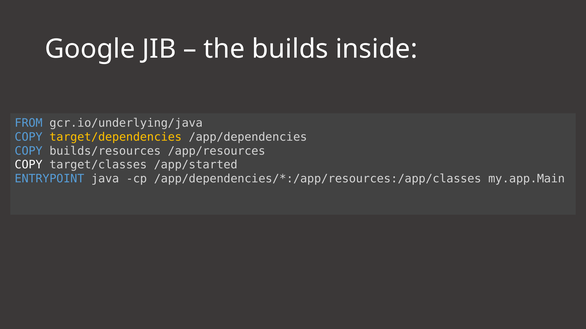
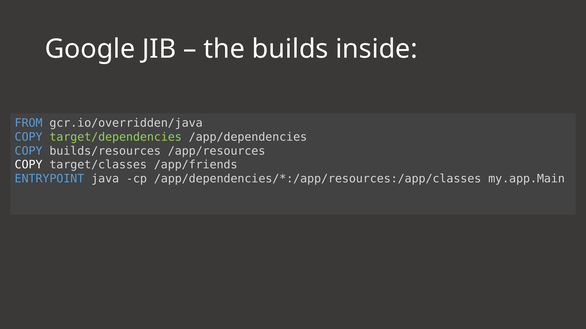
gcr.io/underlying/java: gcr.io/underlying/java -> gcr.io/overridden/java
target/dependencies colour: yellow -> light green
/app/started: /app/started -> /app/friends
